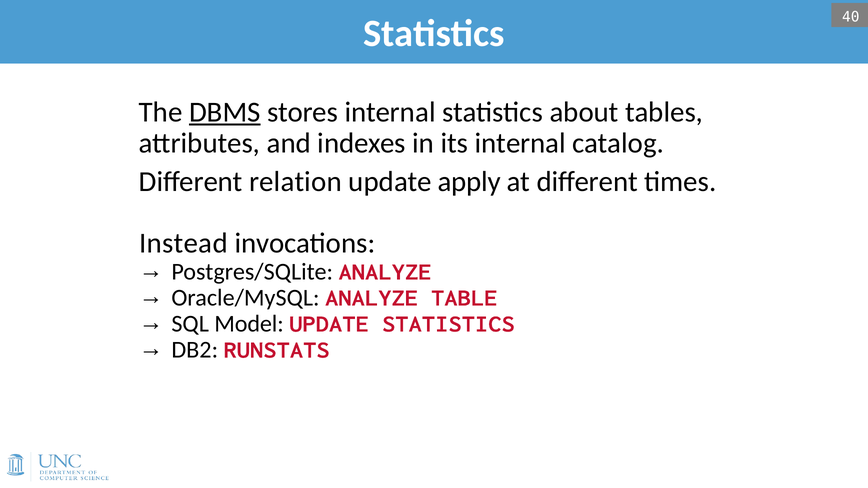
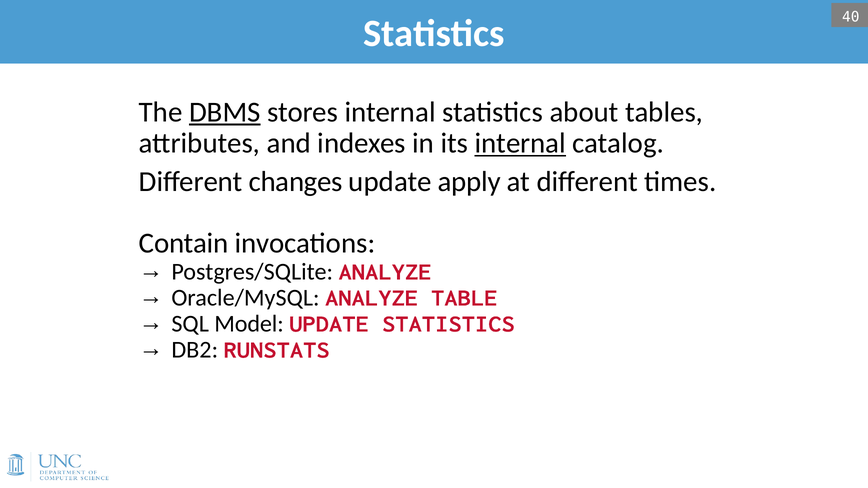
internal at (520, 143) underline: none -> present
relation: relation -> changes
Instead: Instead -> Contain
